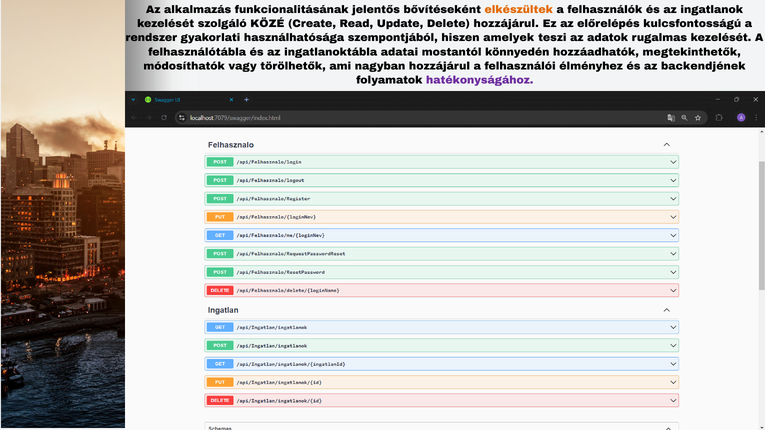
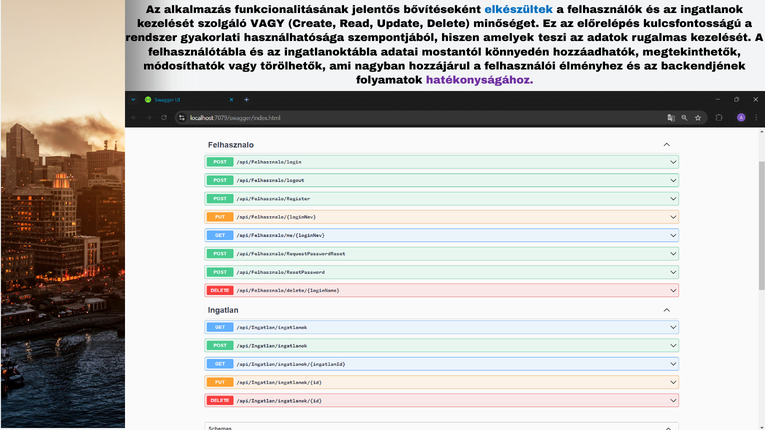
elkészültek colour: orange -> blue
szolgáló KÖZÉ: KÖZÉ -> VAGY
Delete hozzájárul: hozzájárul -> minőséget
